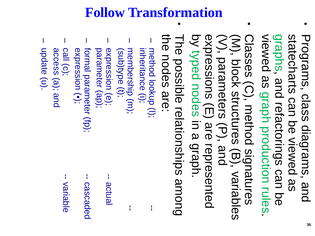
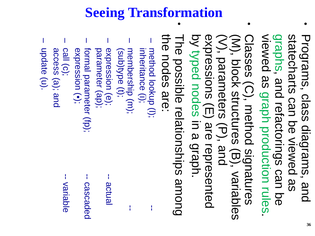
Follow: Follow -> Seeing
